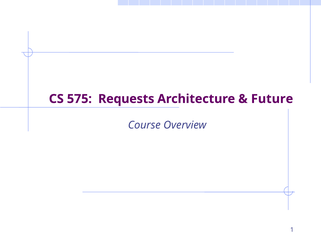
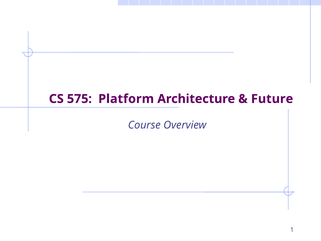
Requests: Requests -> Platform
